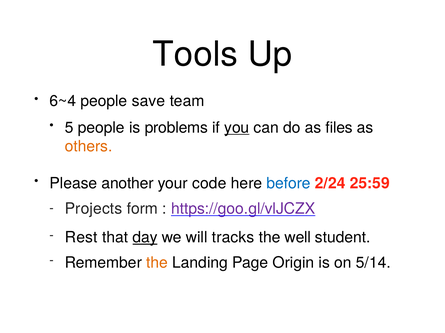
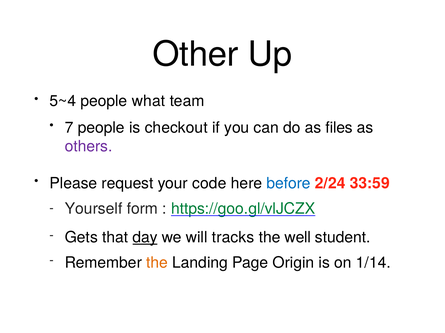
Tools: Tools -> Other
6~4: 6~4 -> 5~4
save: save -> what
5: 5 -> 7
problems: problems -> checkout
you underline: present -> none
others colour: orange -> purple
another: another -> request
25:59: 25:59 -> 33:59
Projects: Projects -> Yourself
https://goo.gl/vlJCZX colour: purple -> green
Rest: Rest -> Gets
5/14: 5/14 -> 1/14
